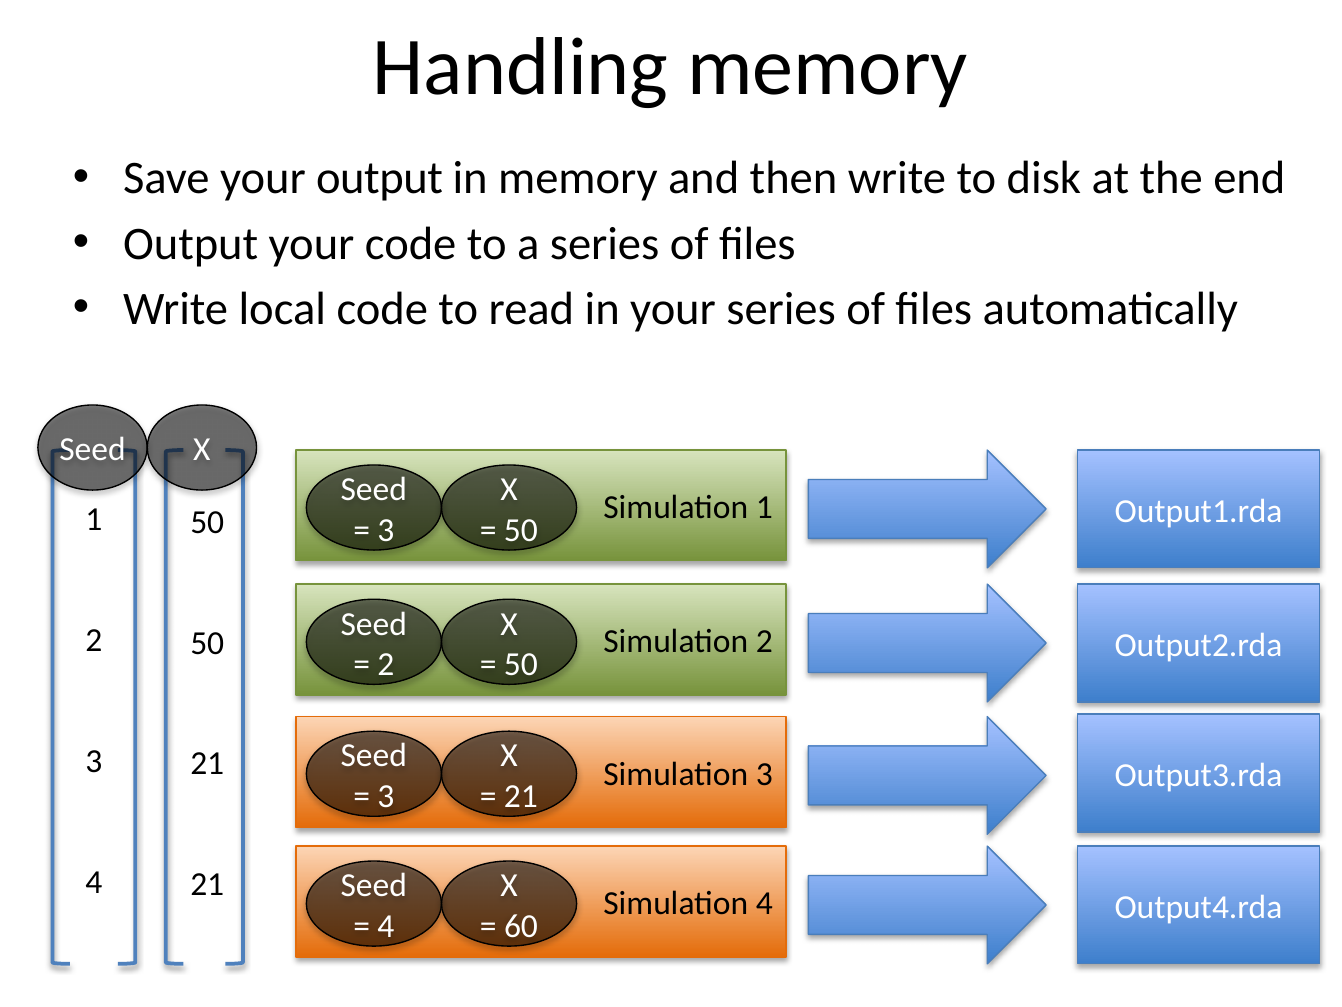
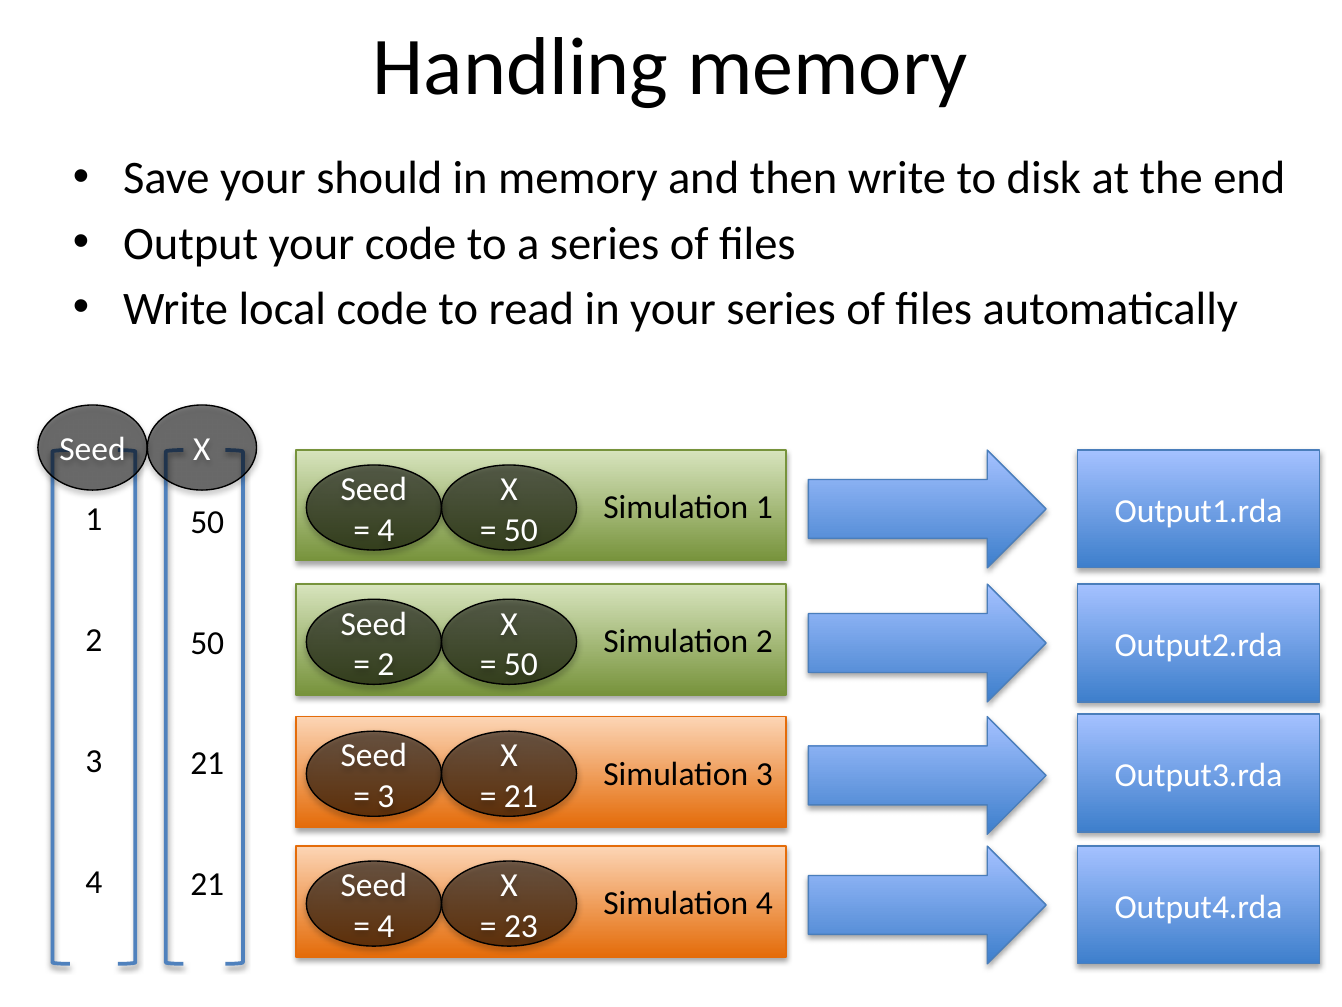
your output: output -> should
3 at (386, 530): 3 -> 4
60: 60 -> 23
